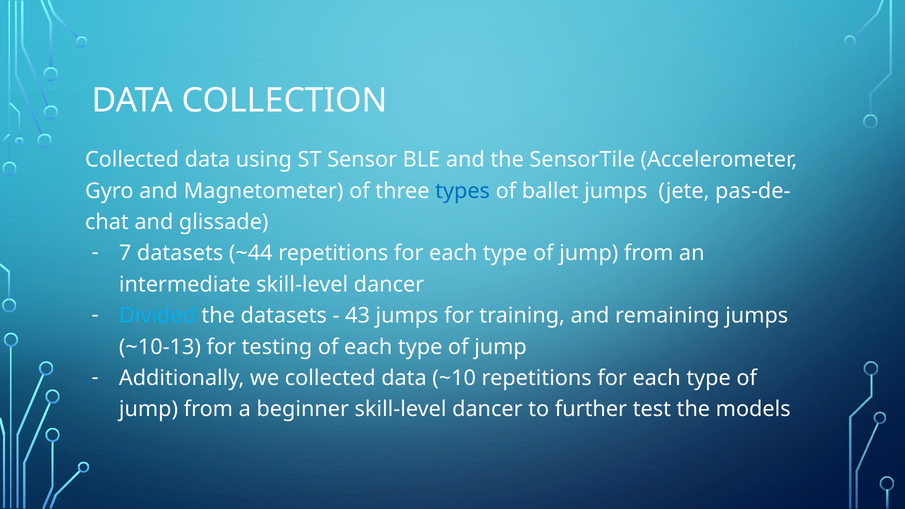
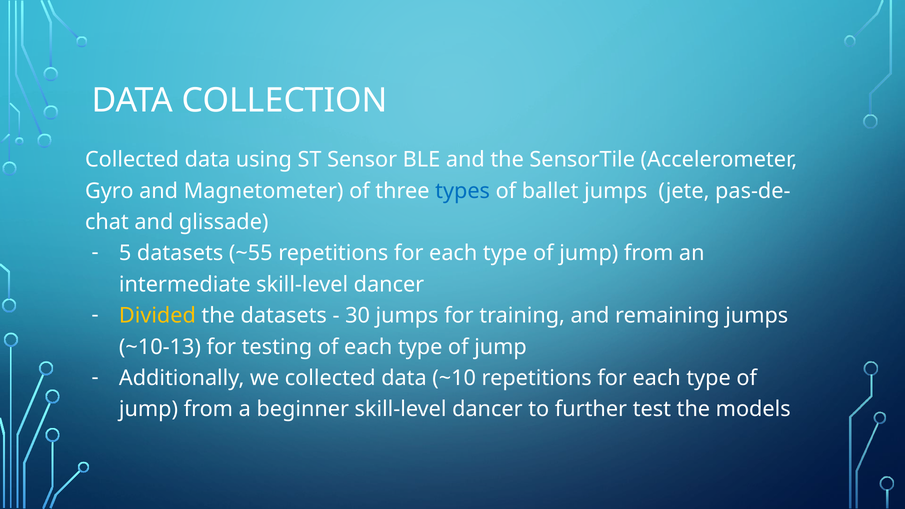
7: 7 -> 5
~44: ~44 -> ~55
Divided colour: light blue -> yellow
43: 43 -> 30
